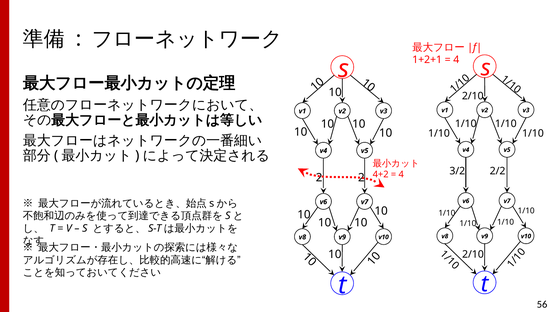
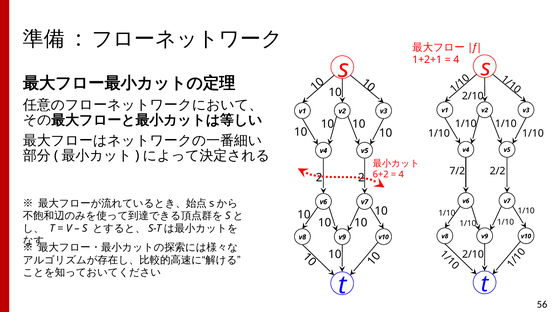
3/2: 3/2 -> 7/2
4+2: 4+2 -> 6+2
